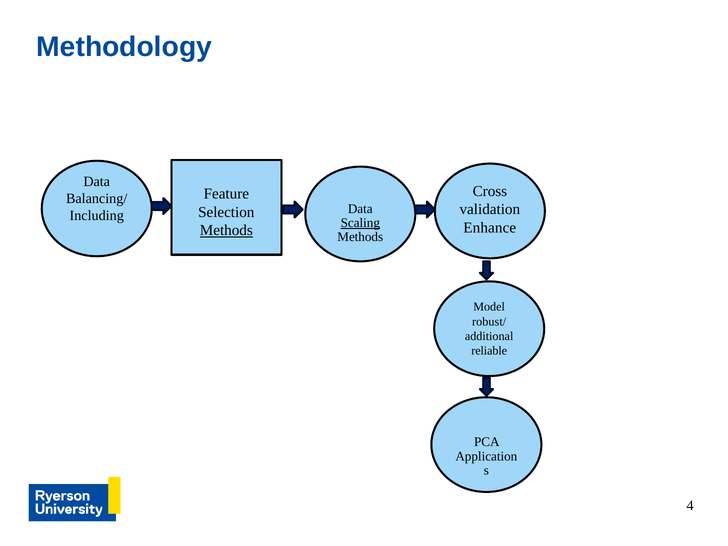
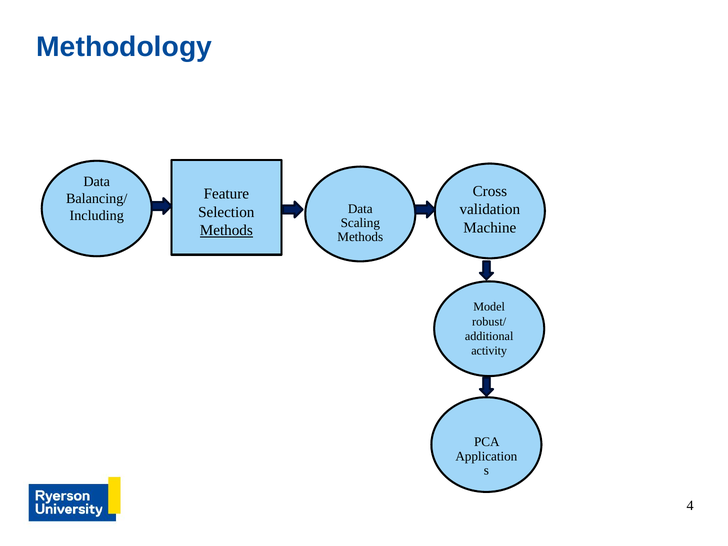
Scaling underline: present -> none
Enhance: Enhance -> Machine
reliable: reliable -> activity
